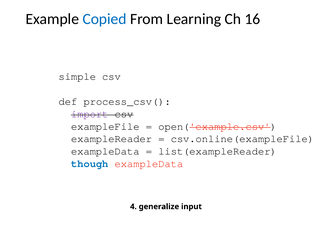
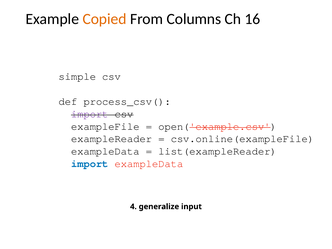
Copied colour: blue -> orange
Learning: Learning -> Columns
though at (90, 164): though -> import
